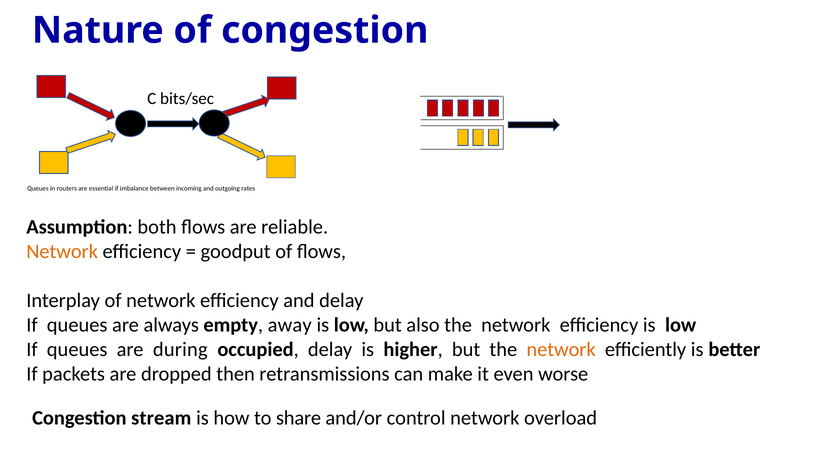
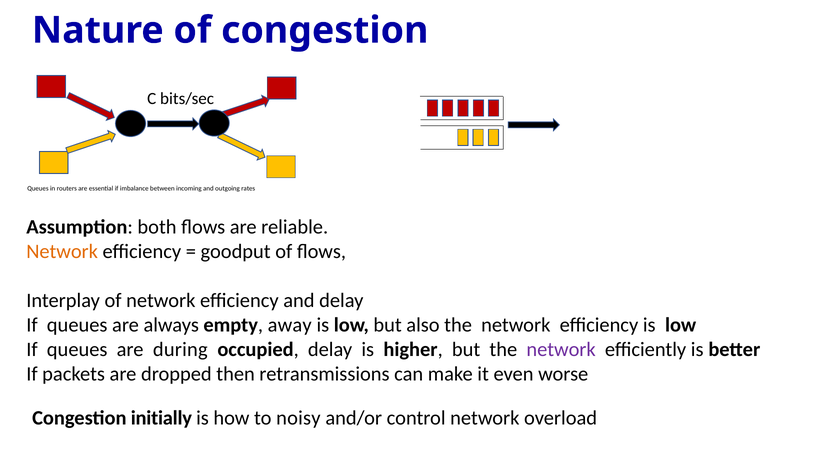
network at (561, 350) colour: orange -> purple
stream: stream -> initially
share: share -> noisy
